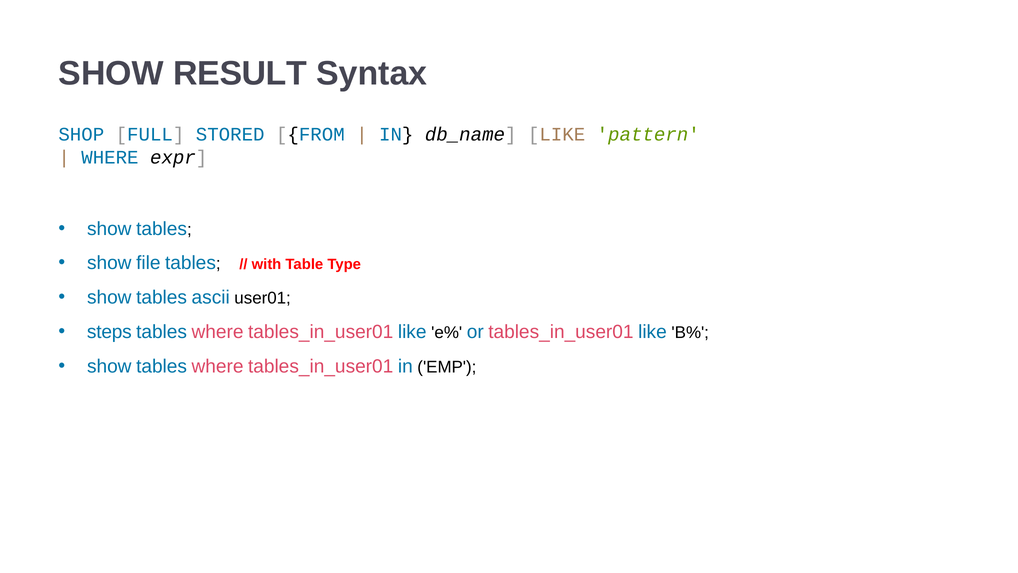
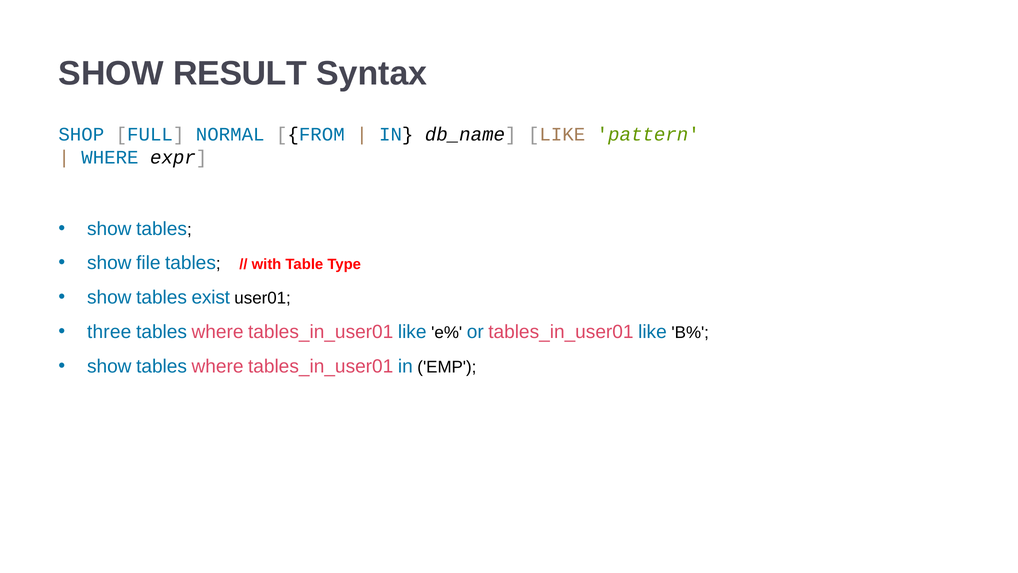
STORED: STORED -> NORMAL
ascii: ascii -> exist
steps: steps -> three
